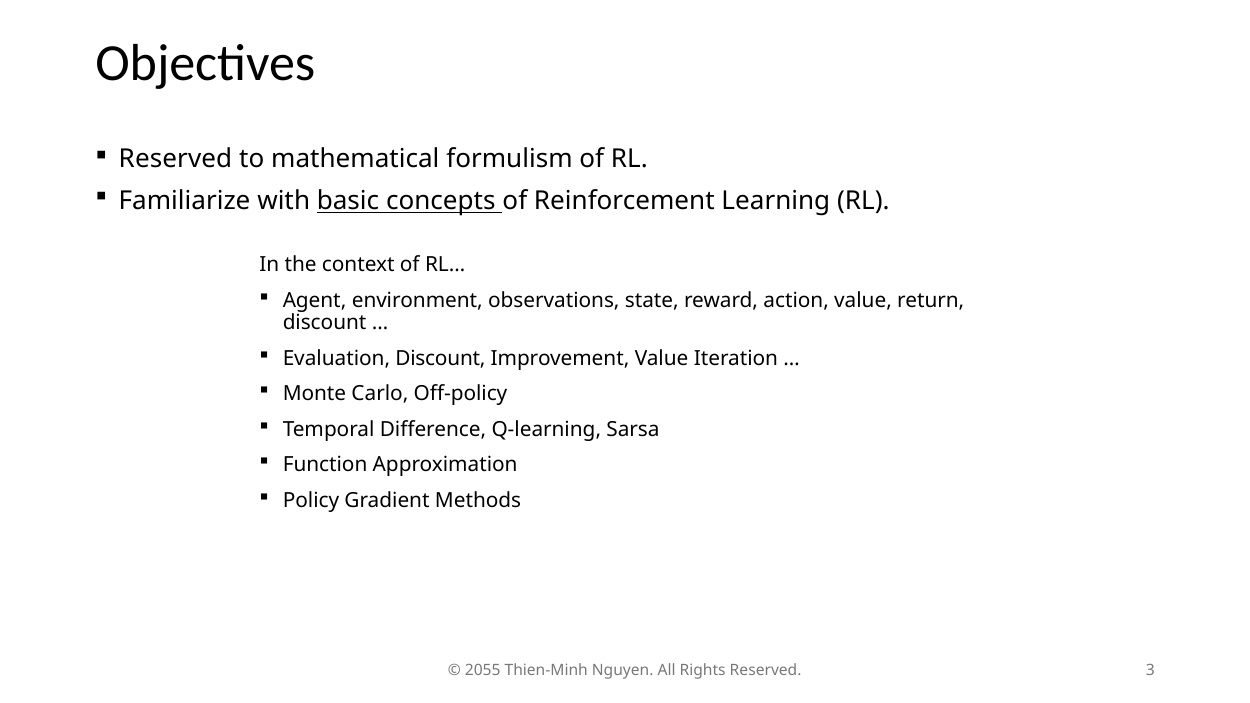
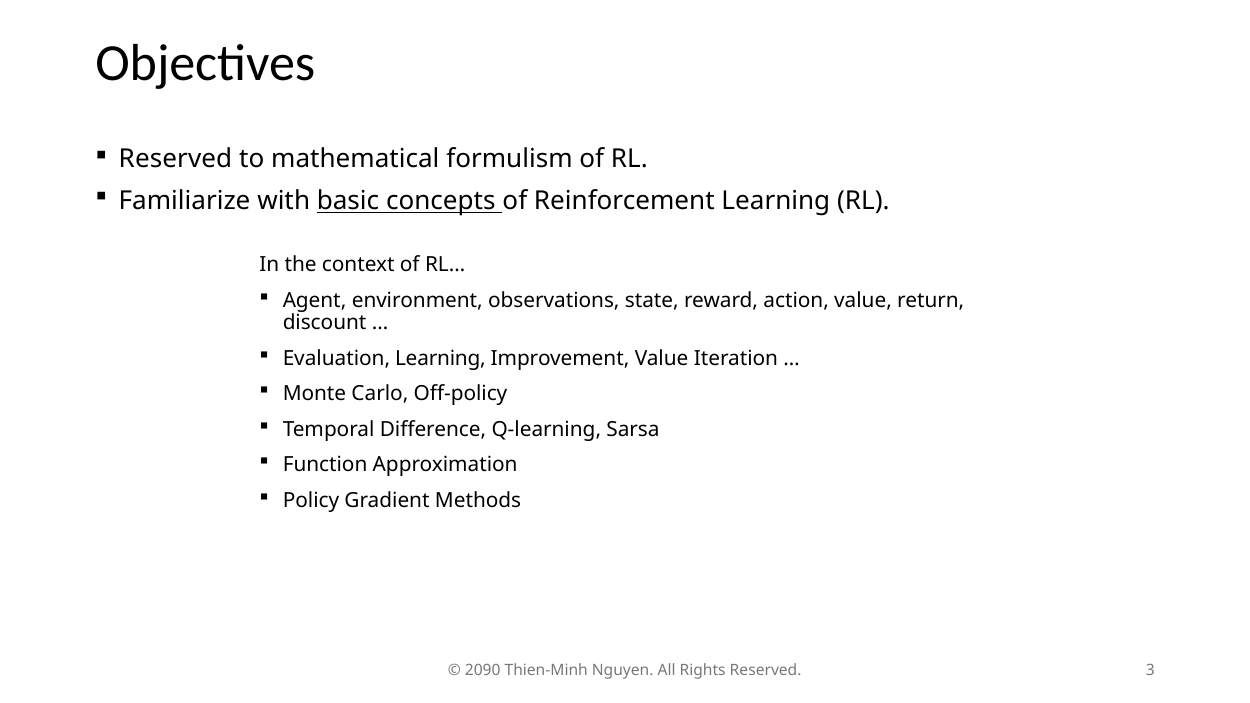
Evaluation Discount: Discount -> Learning
2055: 2055 -> 2090
